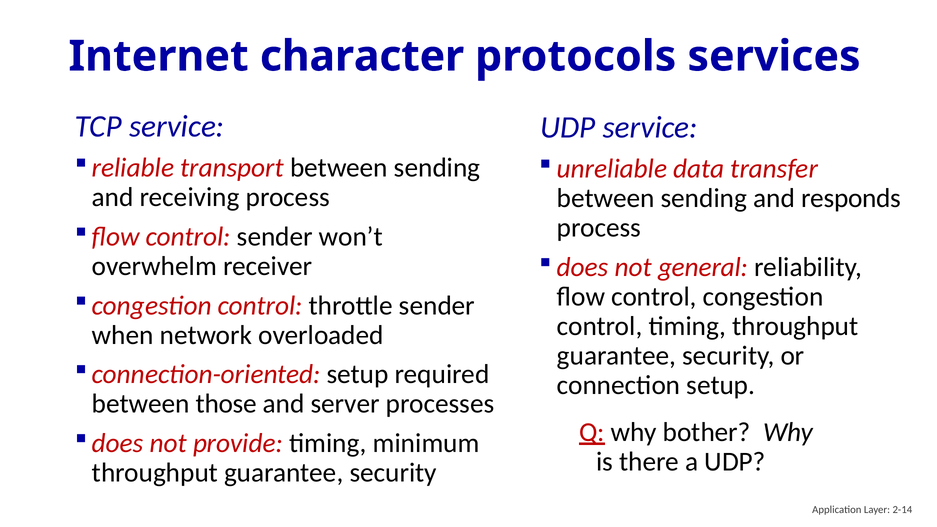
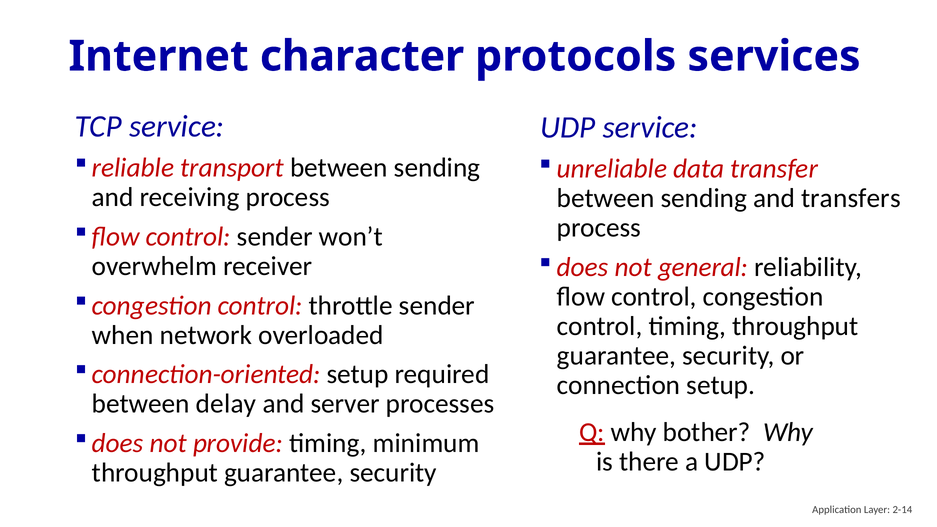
responds: responds -> transfers
those: those -> delay
